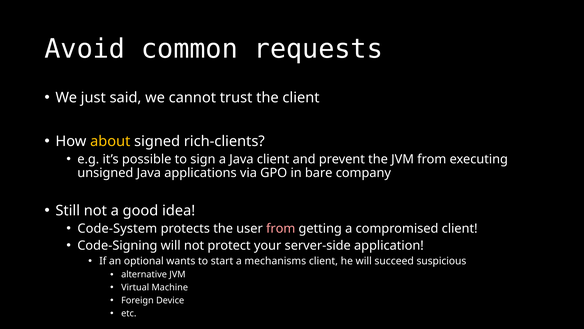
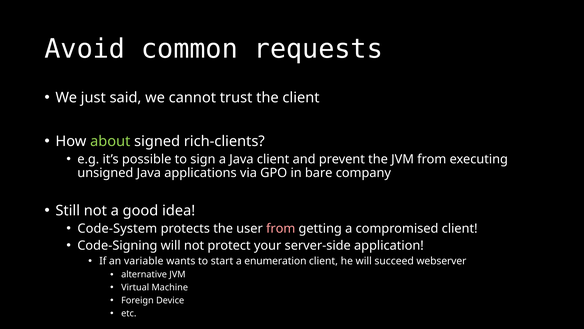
about colour: yellow -> light green
optional: optional -> variable
mechanisms: mechanisms -> enumeration
suspicious: suspicious -> webserver
